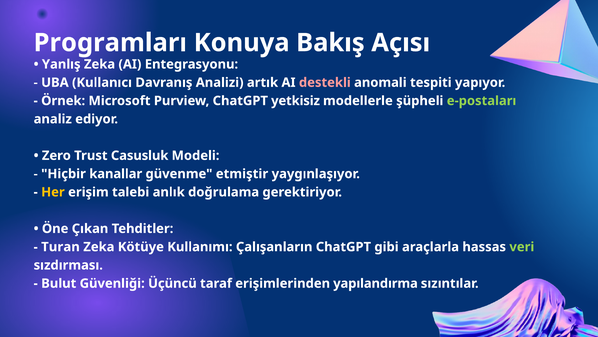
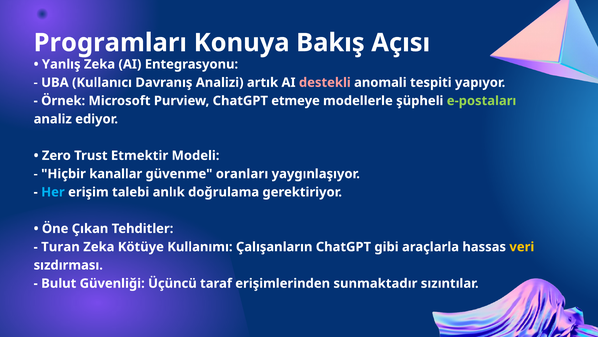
yetkisiz: yetkisiz -> etmeye
Casusluk: Casusluk -> Etmektir
etmiştir: etmiştir -> oranları
Her colour: yellow -> light blue
veri colour: light green -> yellow
yapılandırma: yapılandırma -> sunmaktadır
